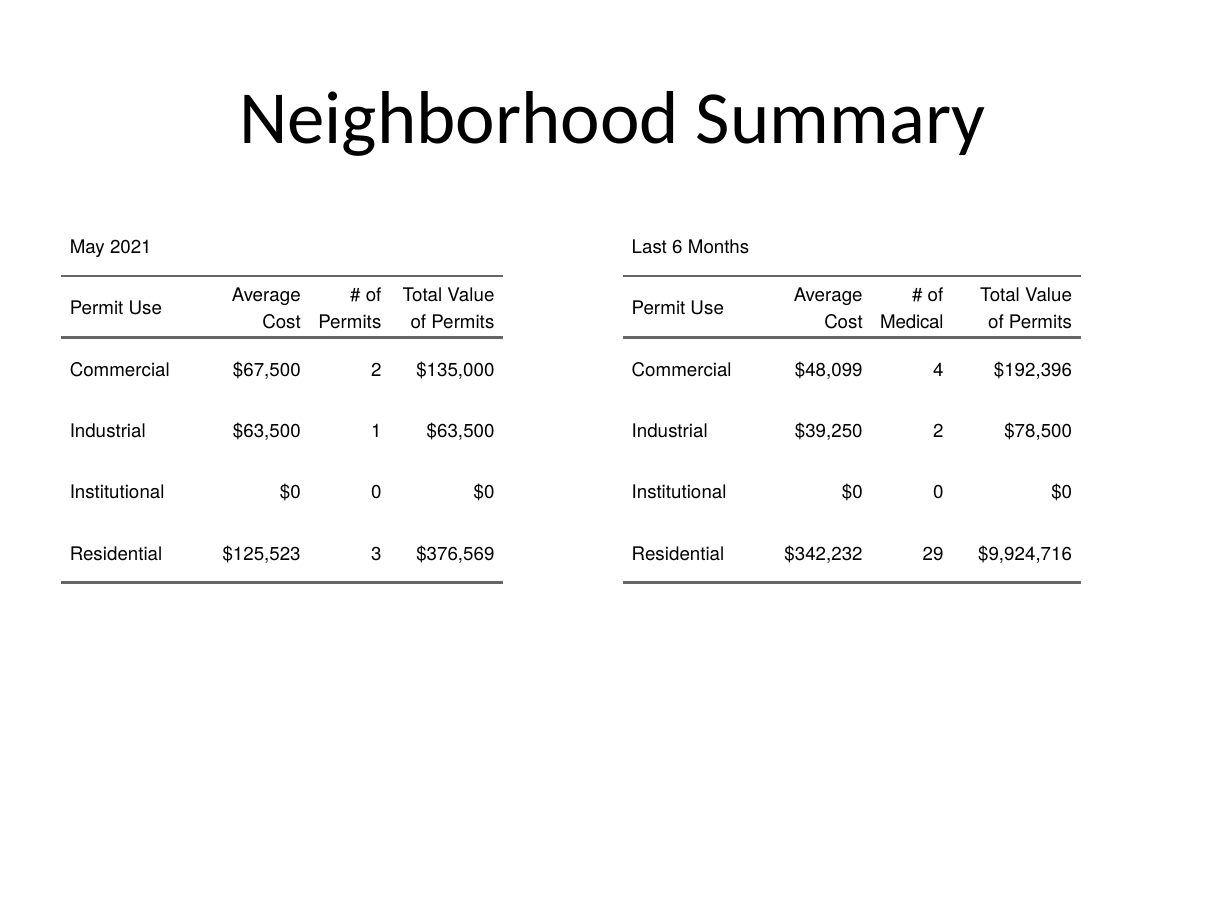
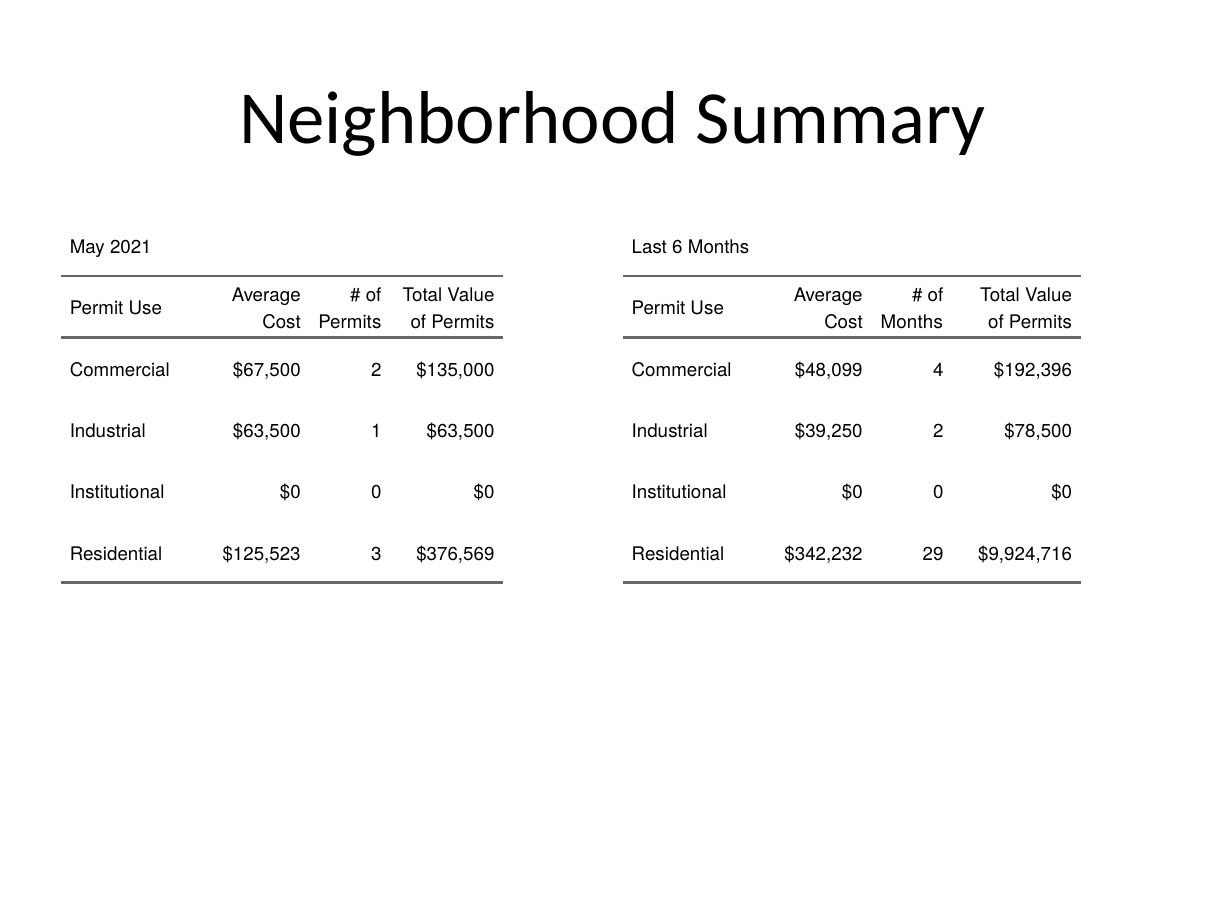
Medical at (912, 322): Medical -> Months
